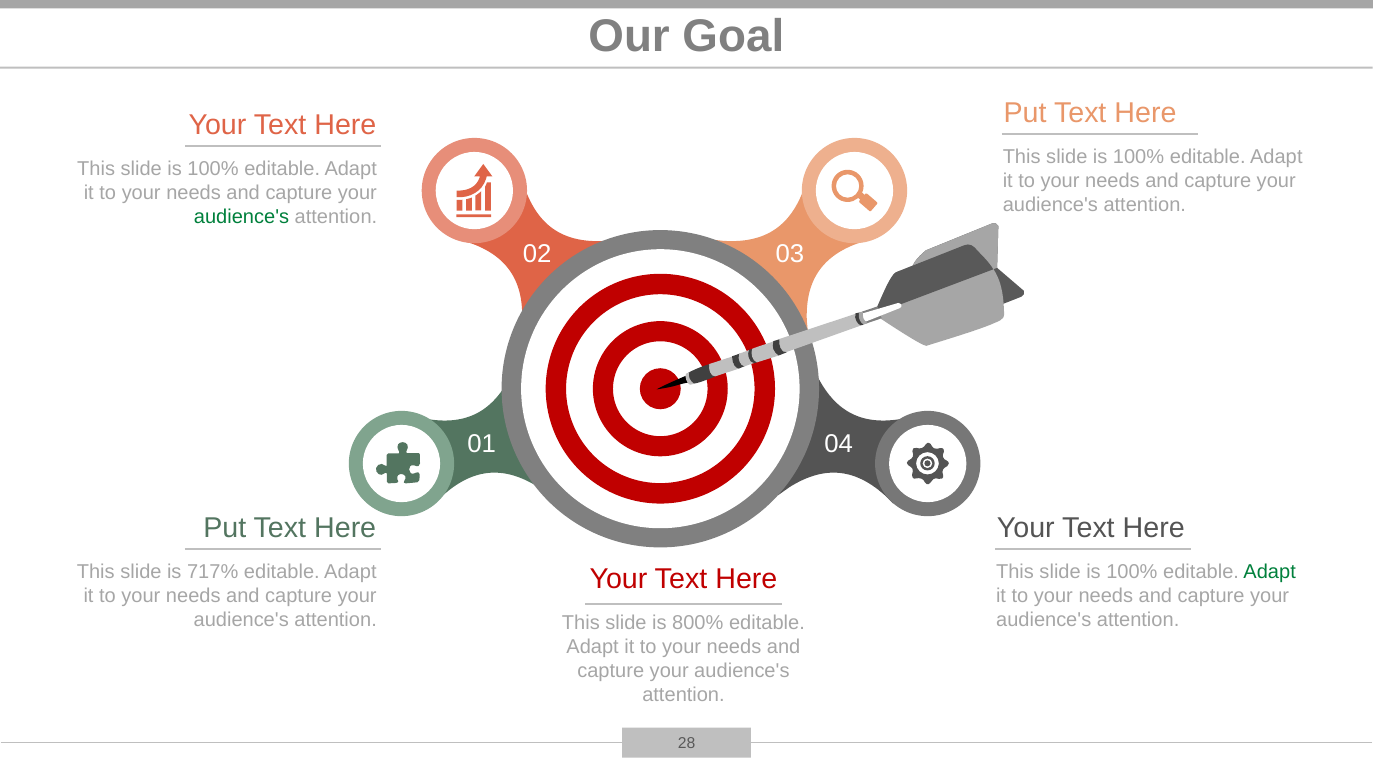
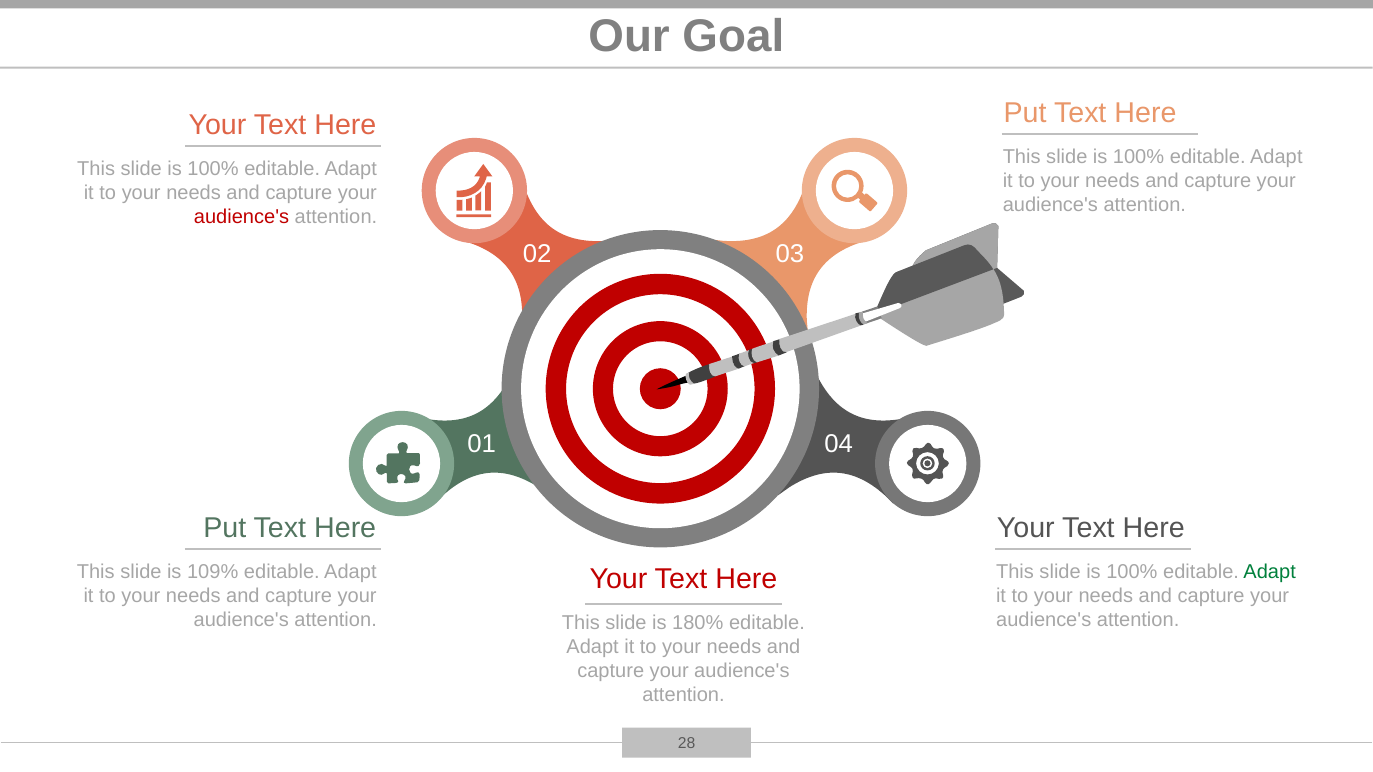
audience's at (242, 217) colour: green -> red
717%: 717% -> 109%
800%: 800% -> 180%
